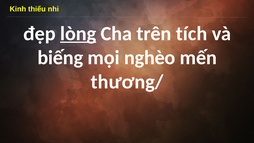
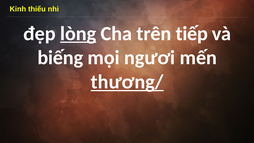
tích: tích -> tiếp
nghèo: nghèo -> ngươi
thương/ underline: none -> present
